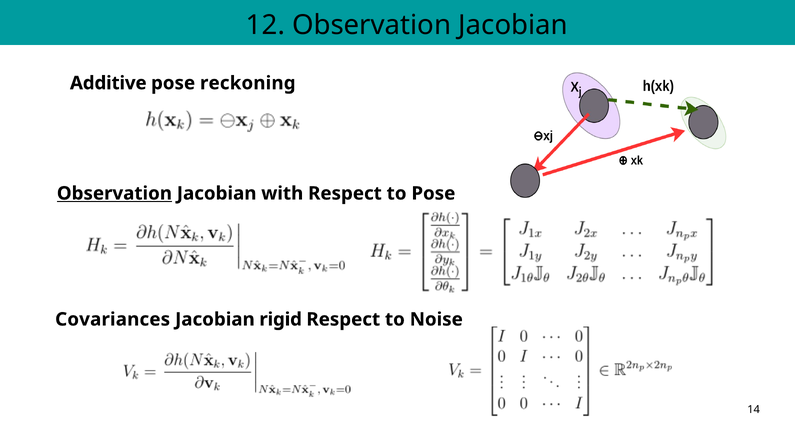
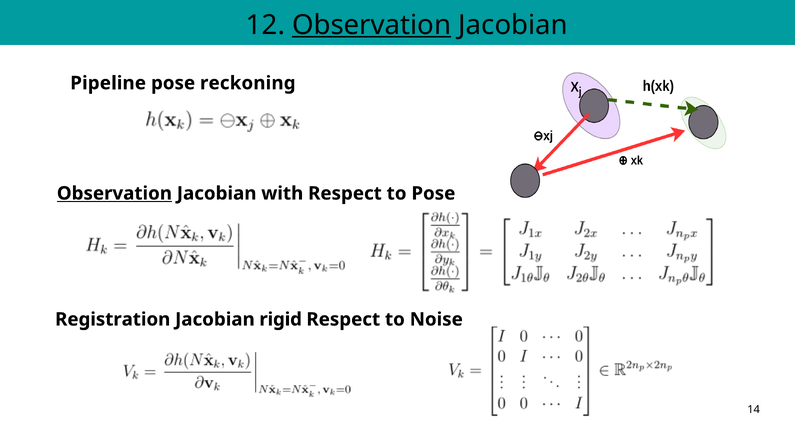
Observation at (372, 25) underline: none -> present
Additive: Additive -> Pipeline
Covariances: Covariances -> Registration
